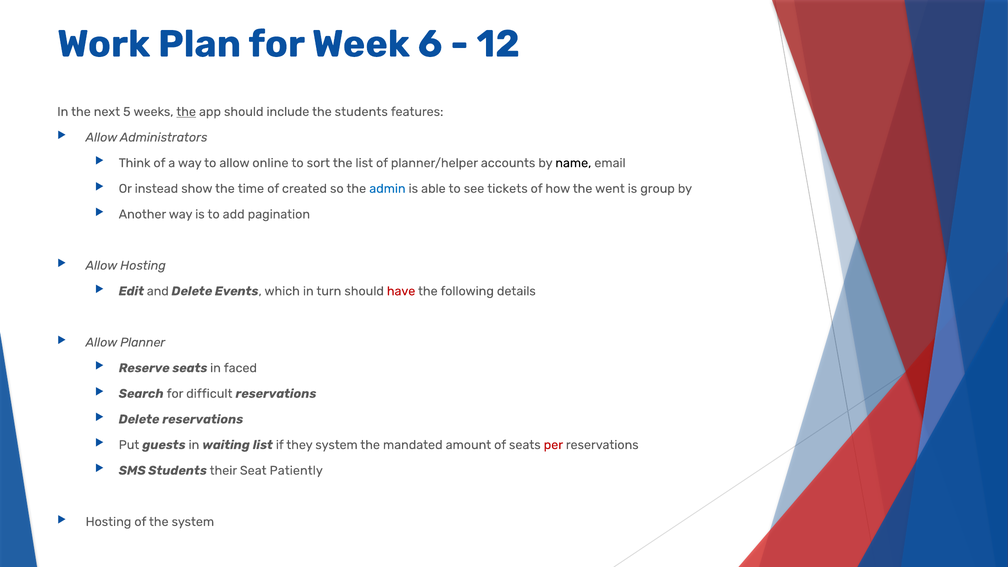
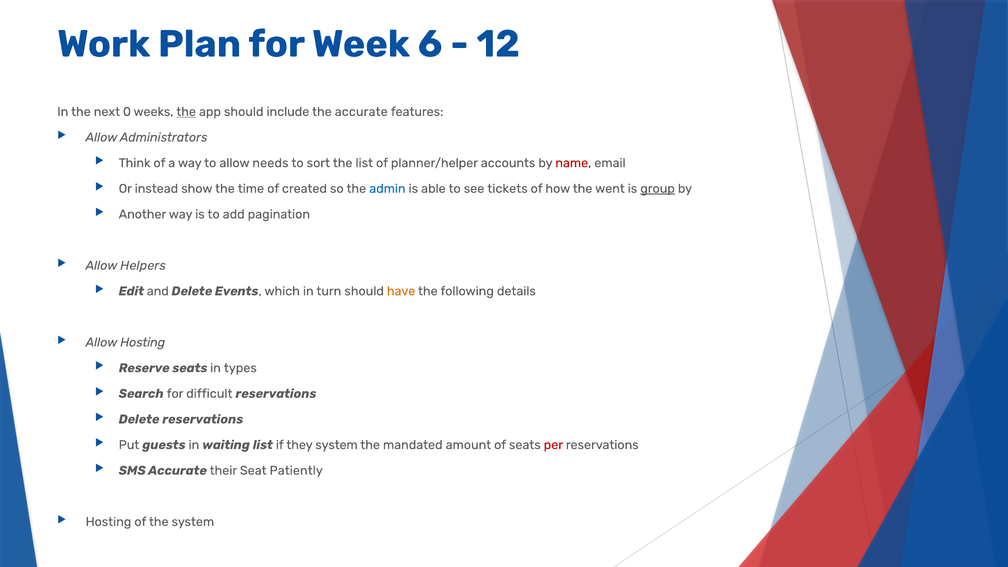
5: 5 -> 0
the students: students -> accurate
online: online -> needs
name colour: black -> red
group underline: none -> present
Allow Hosting: Hosting -> Helpers
have colour: red -> orange
Allow Planner: Planner -> Hosting
faced: faced -> types
SMS Students: Students -> Accurate
